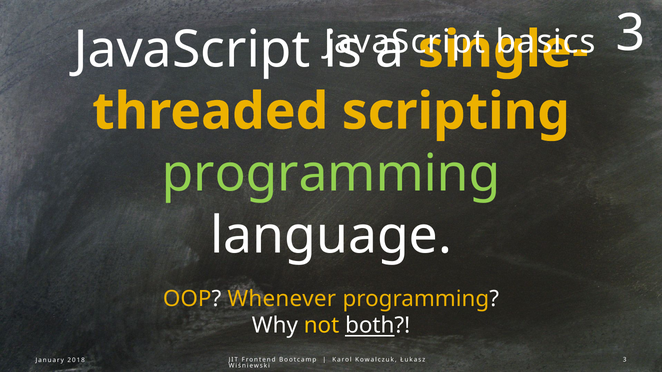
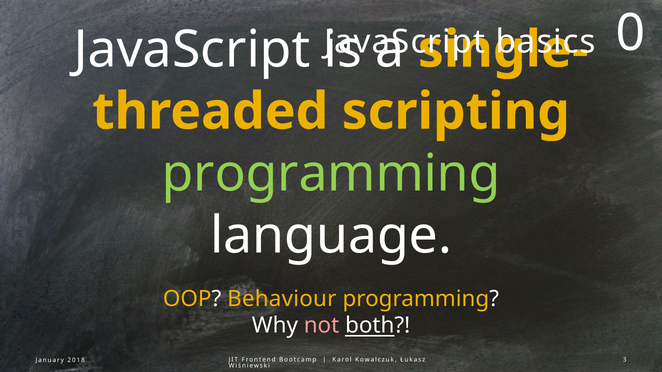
3 at (630, 33): 3 -> 0
Whenever: Whenever -> Behaviour
not colour: yellow -> pink
